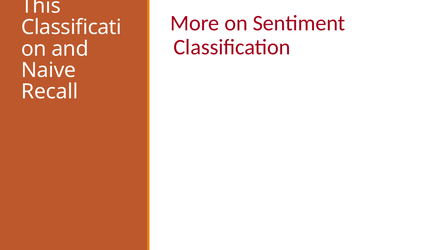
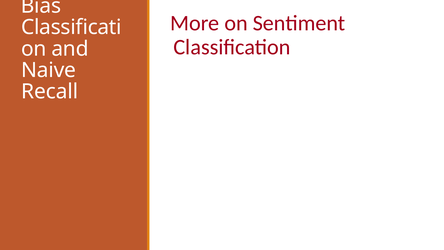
This: This -> Bias
